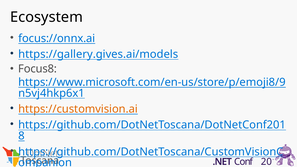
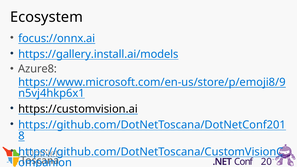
https://gallery.gives.ai/models: https://gallery.gives.ai/models -> https://gallery.install.ai/models
Focus8: Focus8 -> Azure8
https://customvision.ai colour: orange -> black
